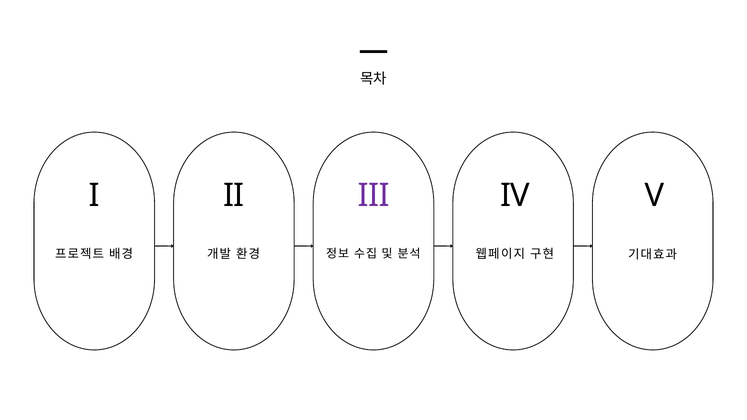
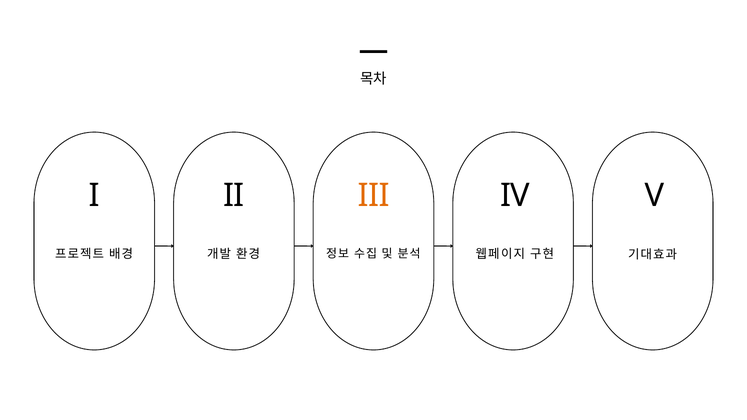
III colour: purple -> orange
